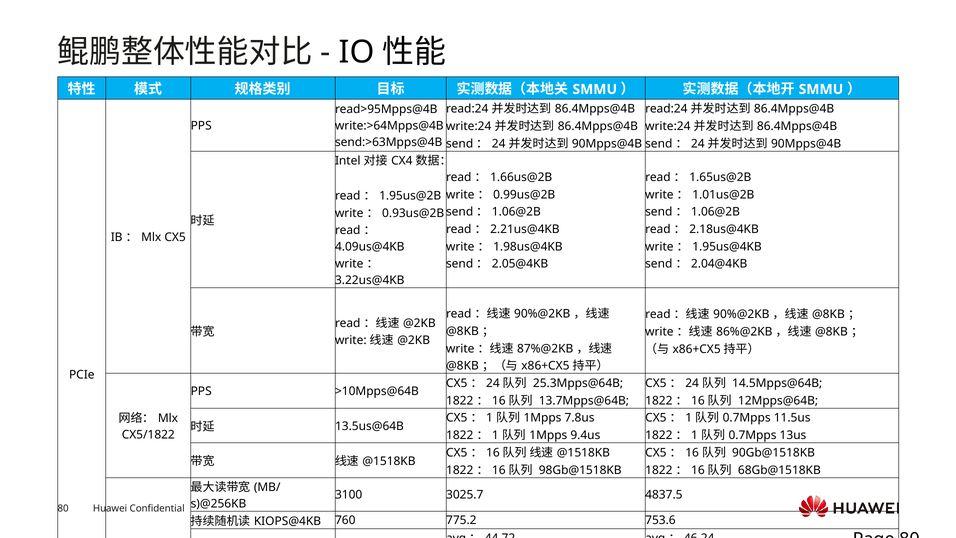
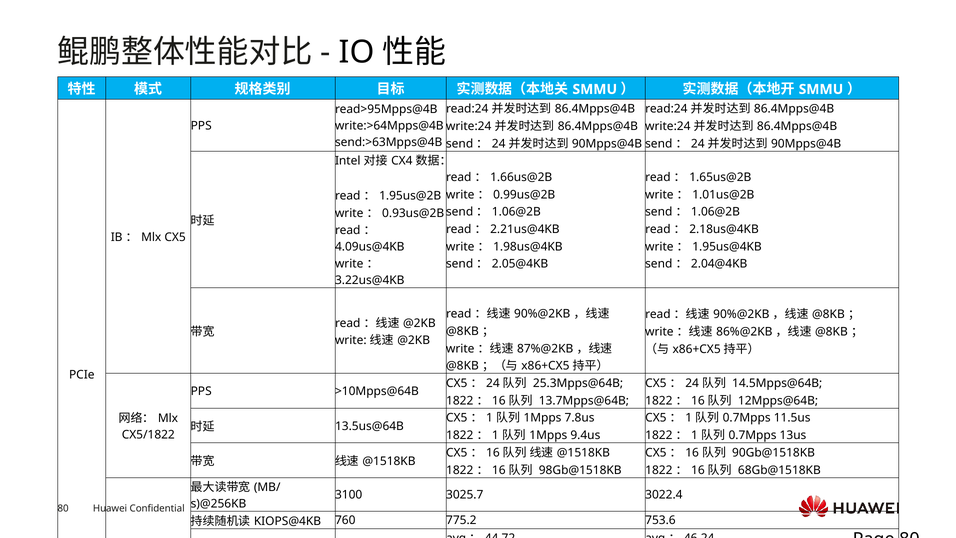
4837.5: 4837.5 -> 3022.4
